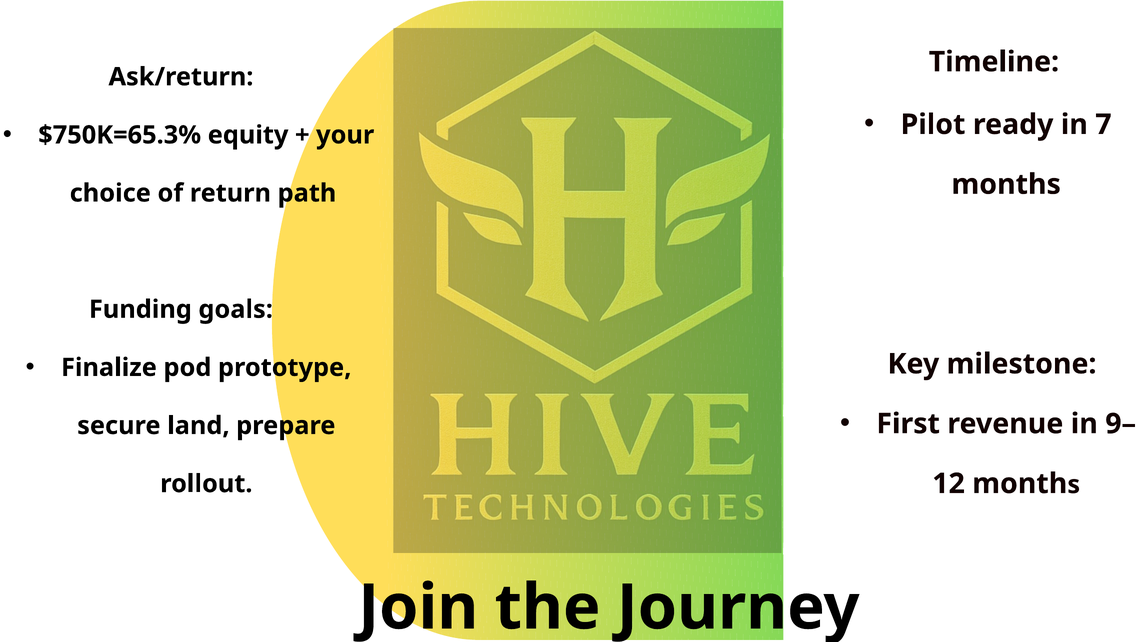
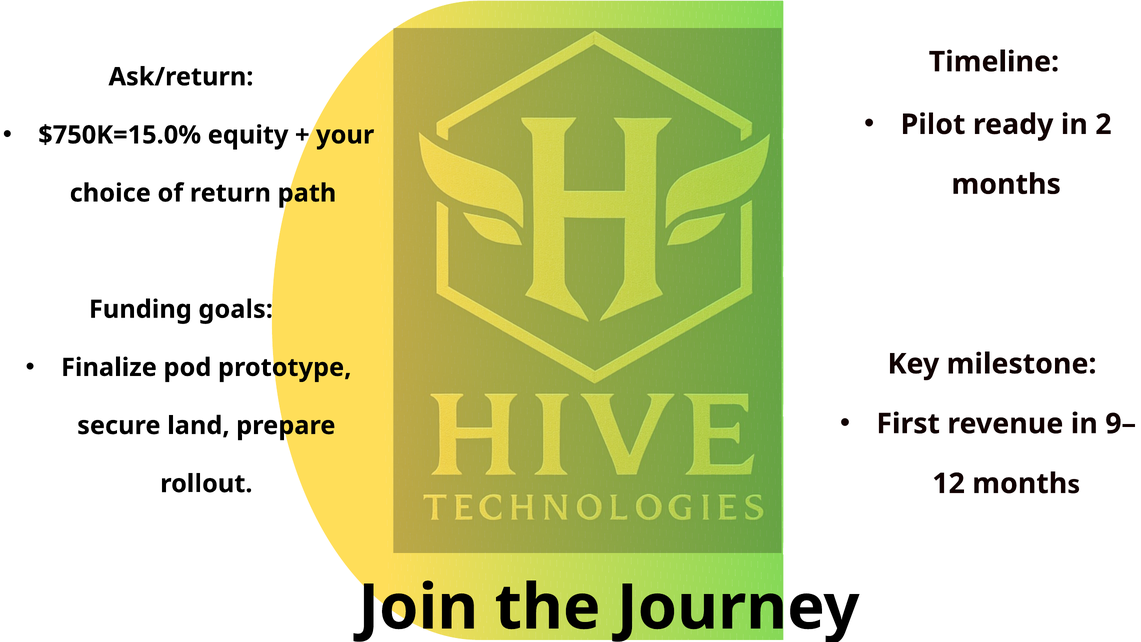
7: 7 -> 2
$750K=65.3%: $750K=65.3% -> $750K=15.0%
